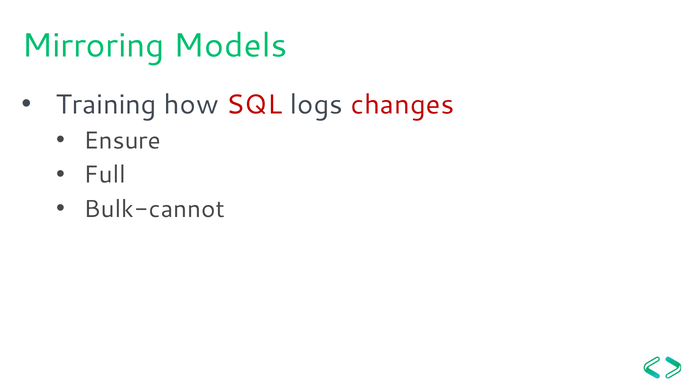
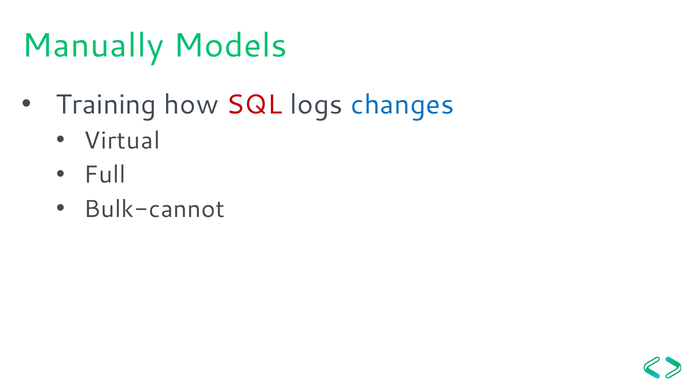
Mirroring: Mirroring -> Manually
changes colour: red -> blue
Ensure: Ensure -> Virtual
